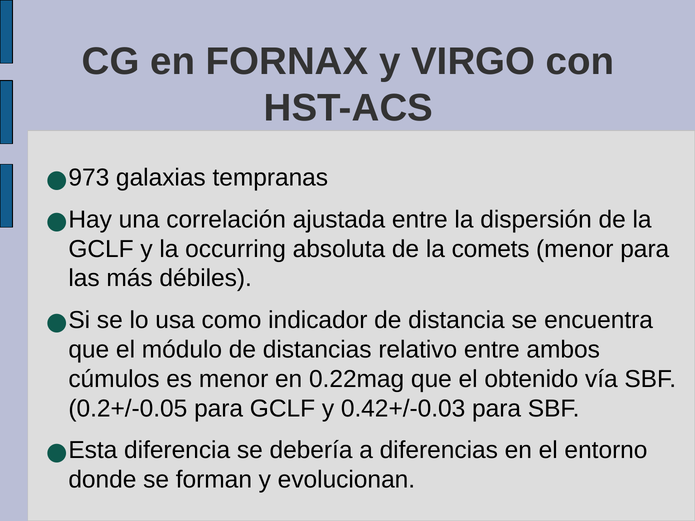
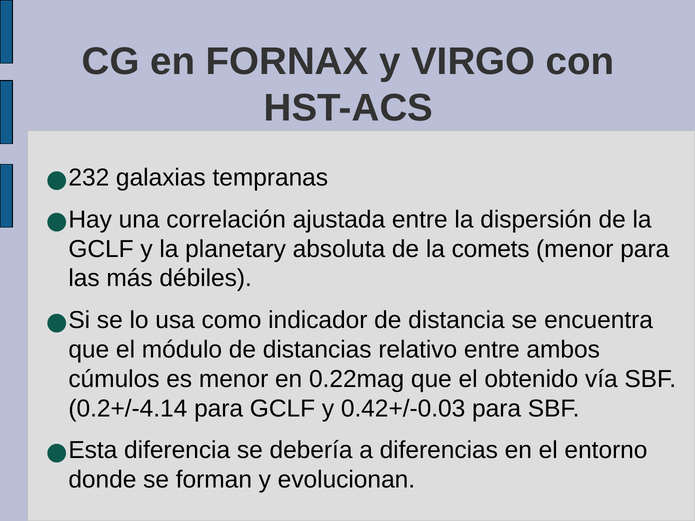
973: 973 -> 232
occurring: occurring -> planetary
0.2+/-0.05: 0.2+/-0.05 -> 0.2+/-4.14
